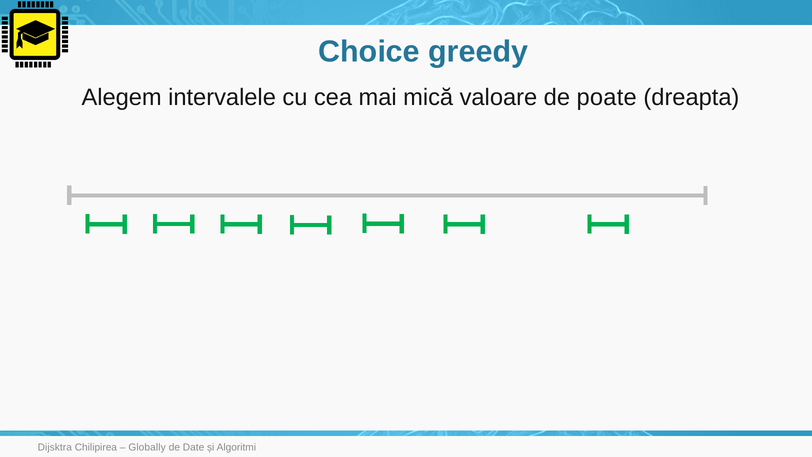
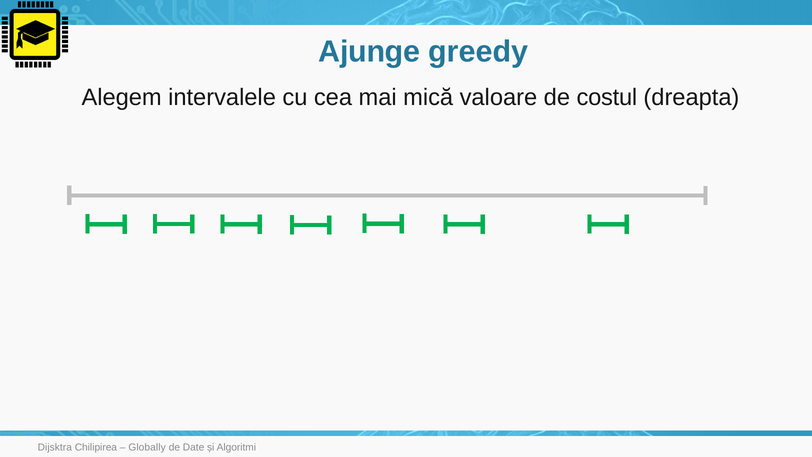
Choice: Choice -> Ajunge
poate: poate -> costul
